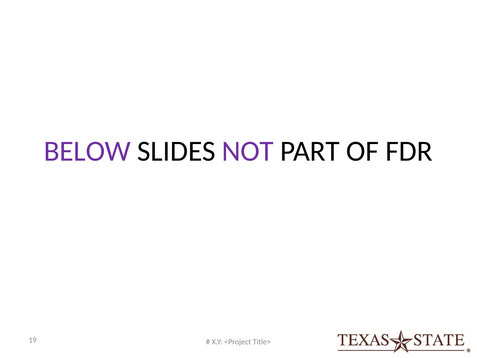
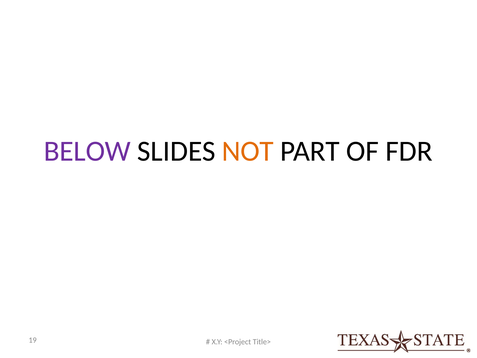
NOT colour: purple -> orange
